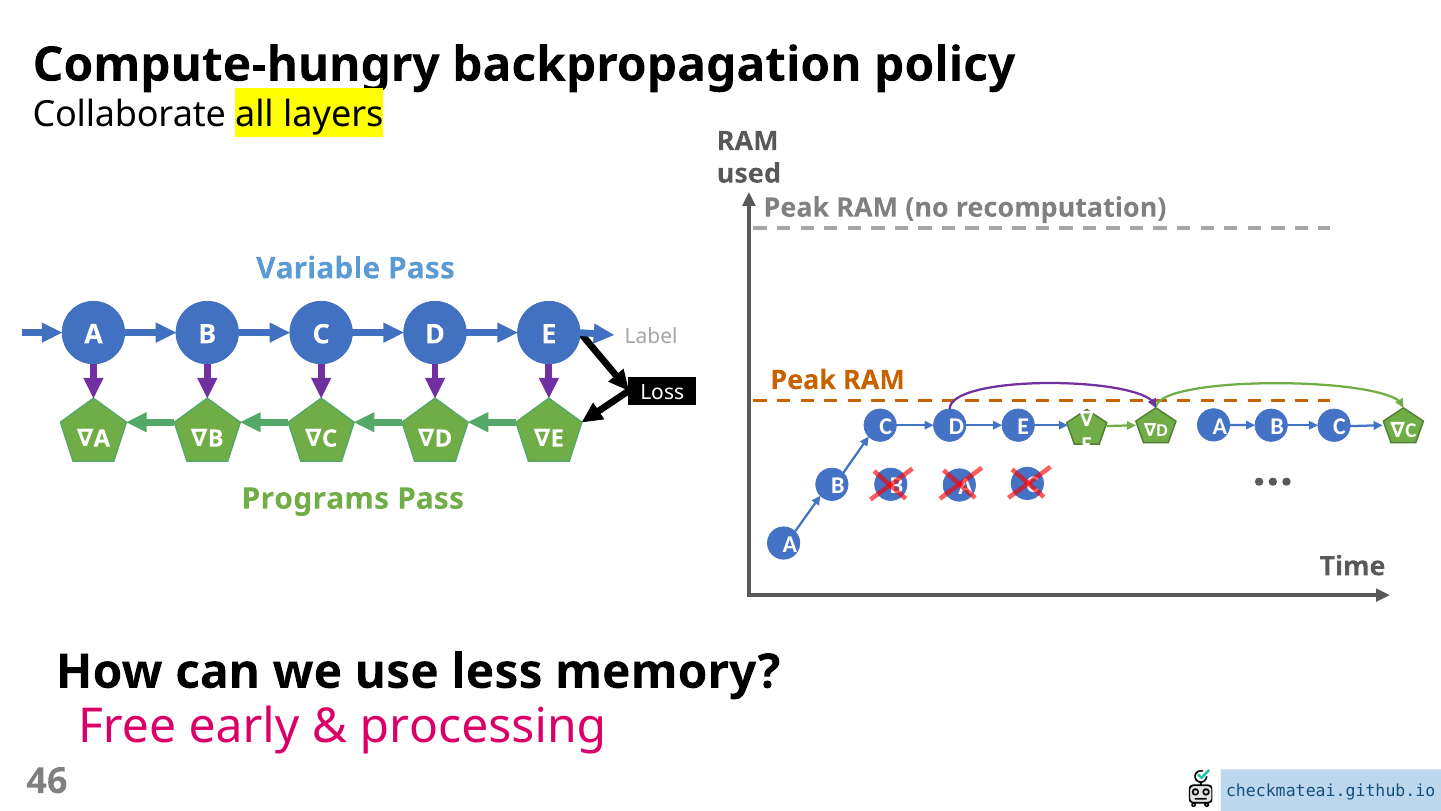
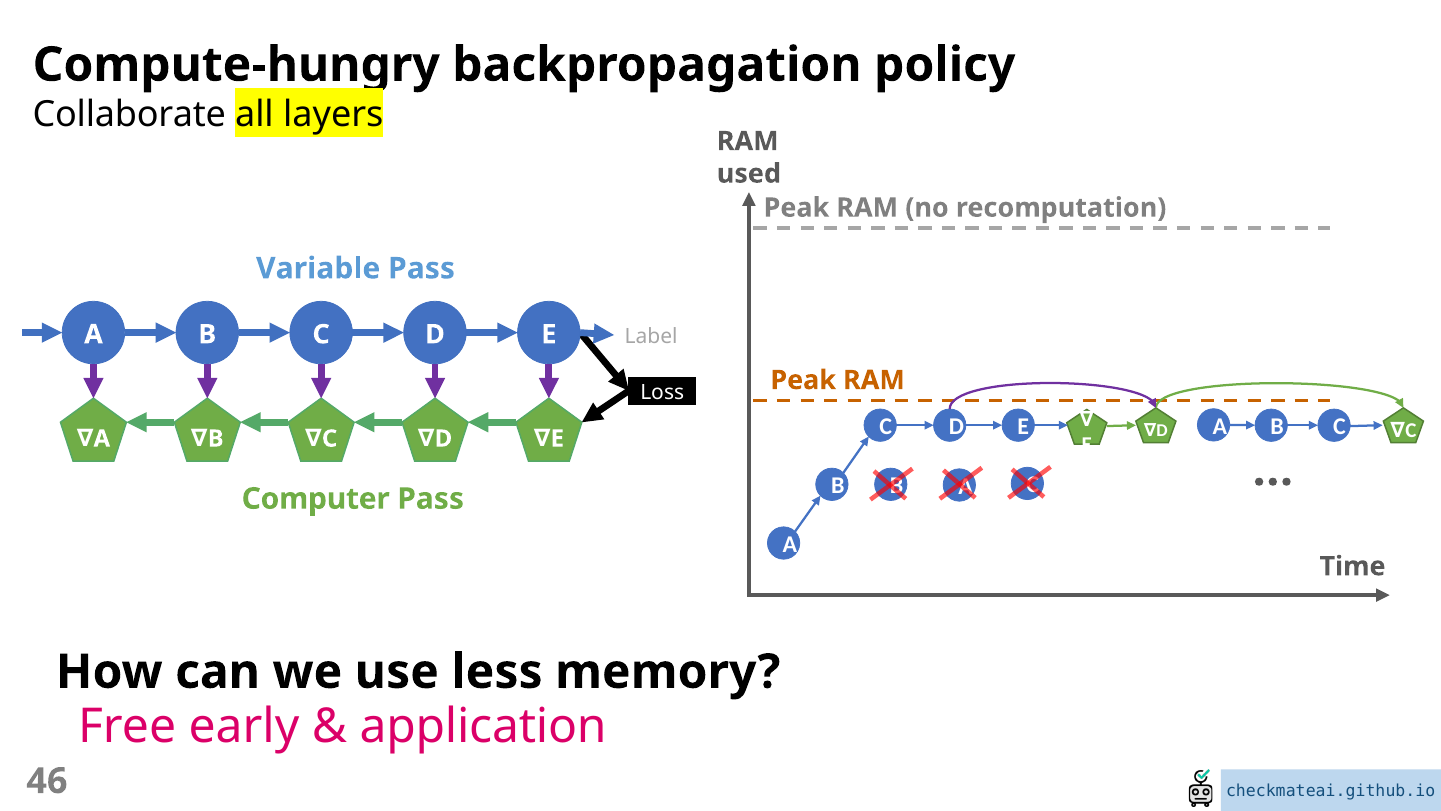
Programs: Programs -> Computer
processing: processing -> application
